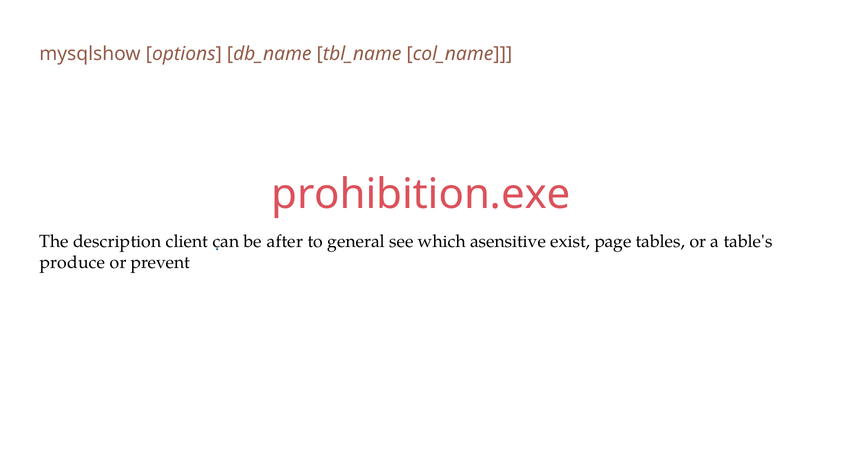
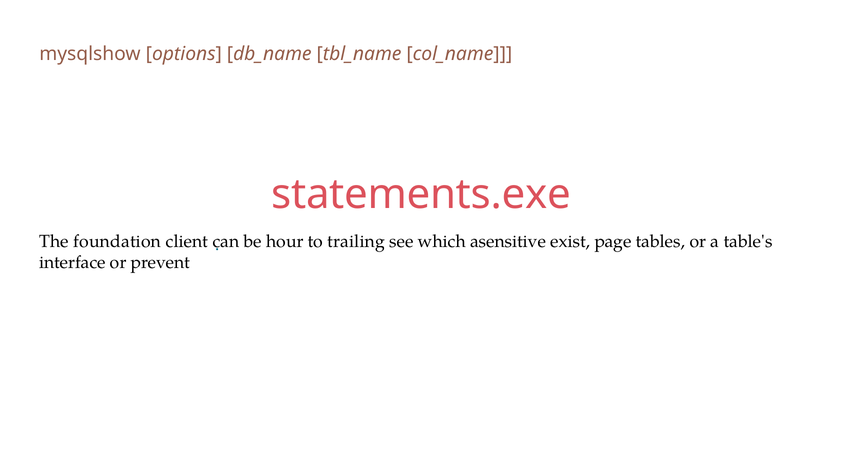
prohibition.exe: prohibition.exe -> statements.exe
description: description -> foundation
after: after -> hour
general: general -> trailing
produce: produce -> interface
